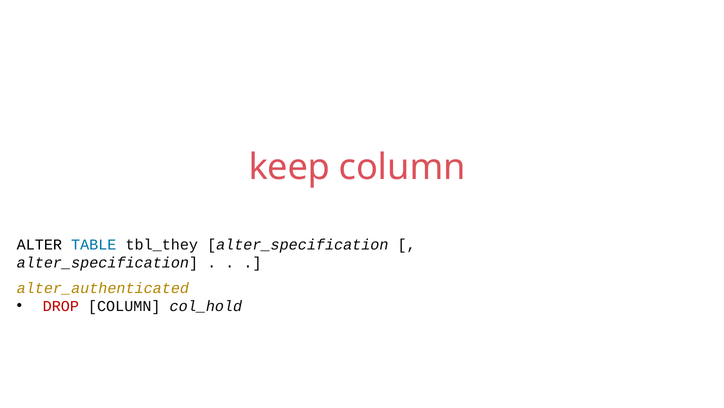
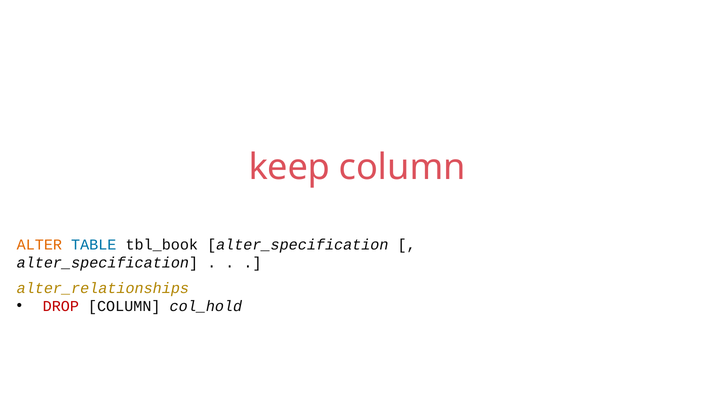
ALTER colour: black -> orange
tbl_they: tbl_they -> tbl_book
alter_authenticated: alter_authenticated -> alter_relationships
